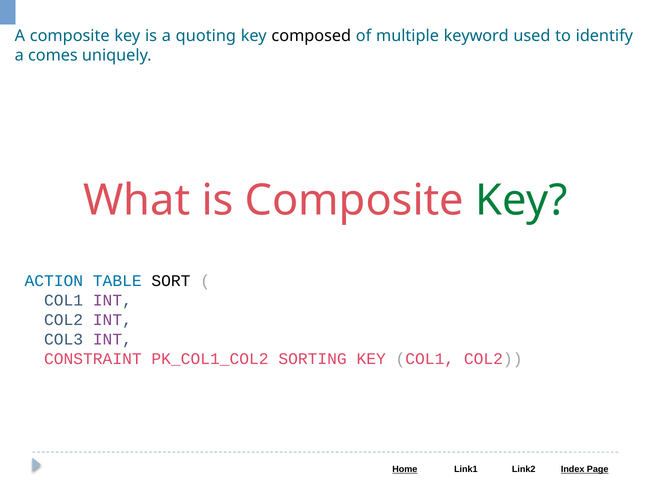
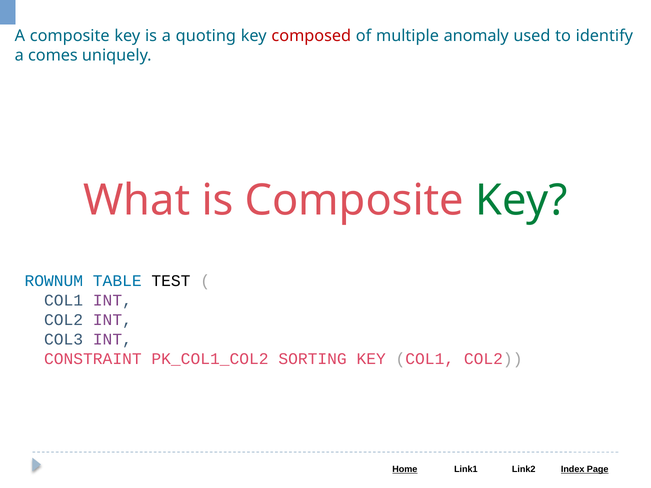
composed colour: black -> red
keyword: keyword -> anomaly
ACTION: ACTION -> ROWNUM
SORT: SORT -> TEST
